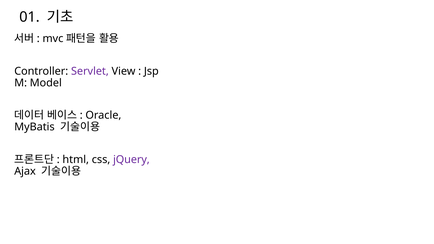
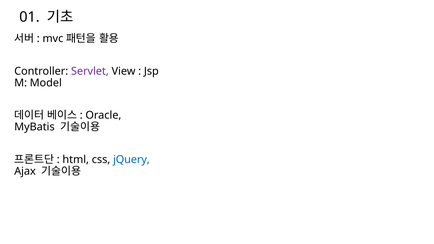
jQuery colour: purple -> blue
